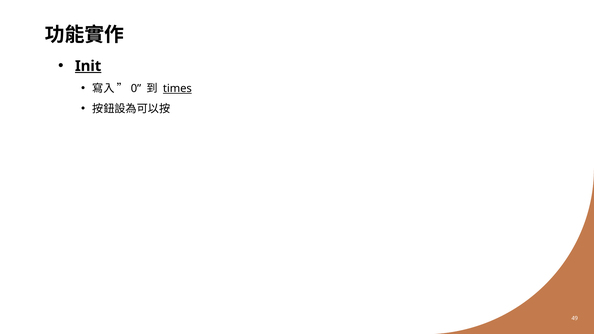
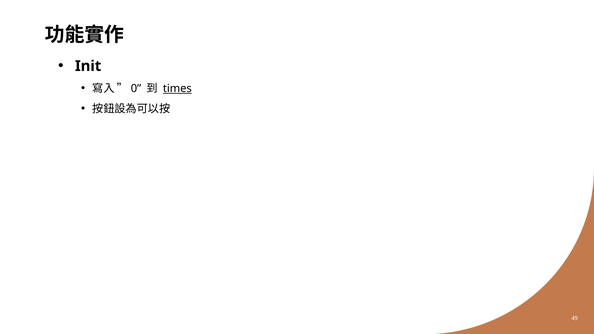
Init underline: present -> none
